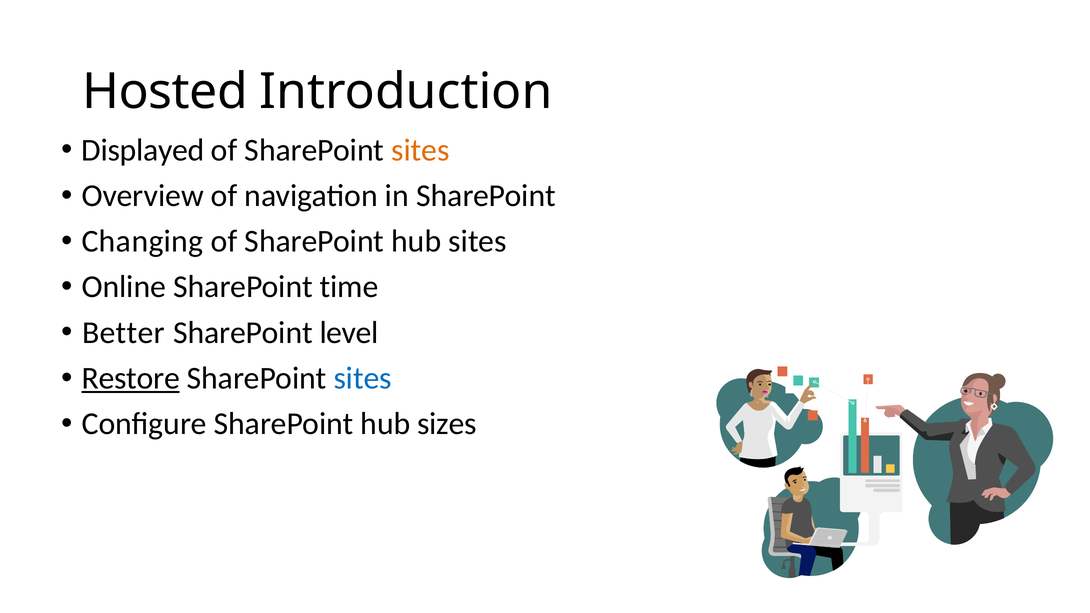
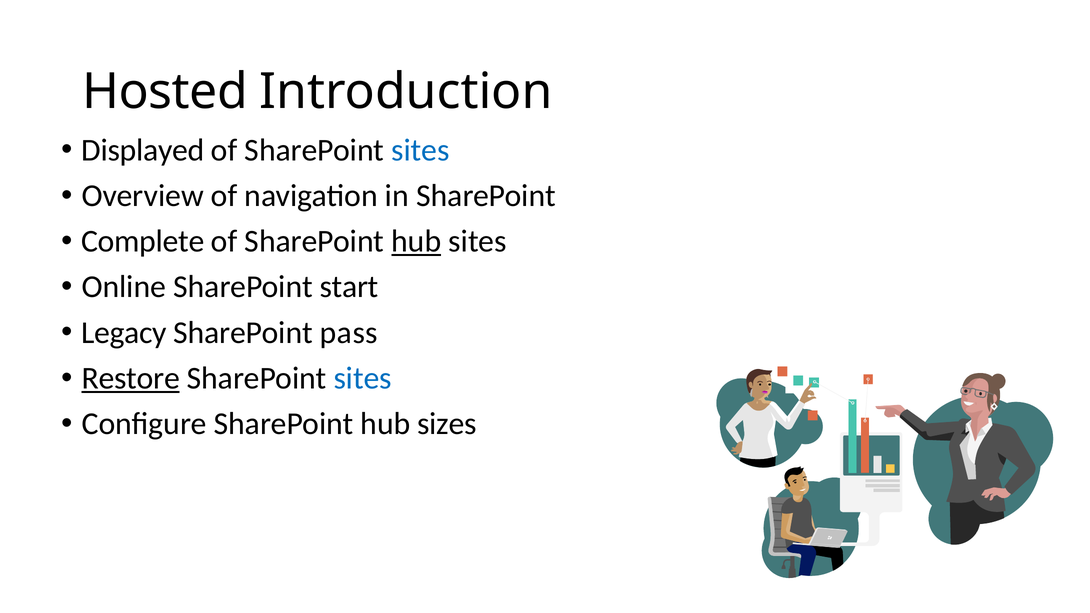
sites at (420, 150) colour: orange -> blue
Changing: Changing -> Complete
hub at (416, 241) underline: none -> present
time: time -> start
Better: Better -> Legacy
level: level -> pass
